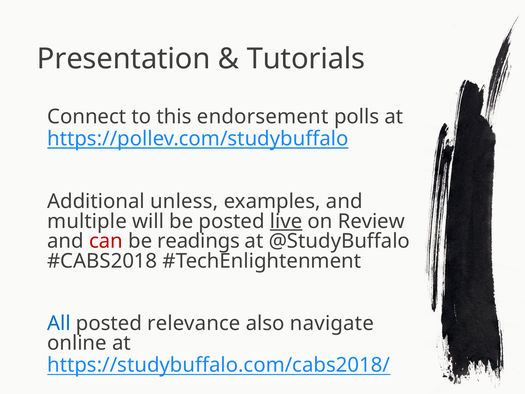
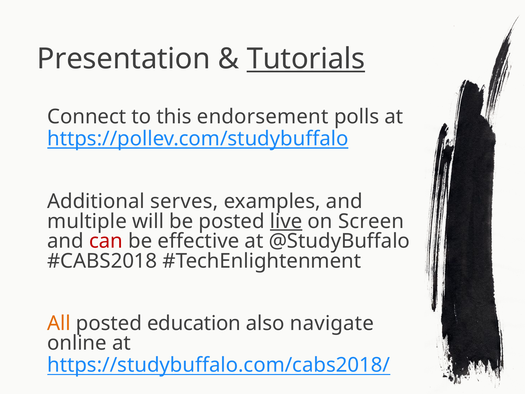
Tutorials underline: none -> present
unless: unless -> serves
Review: Review -> Screen
readings: readings -> effective
All colour: blue -> orange
relevance: relevance -> education
